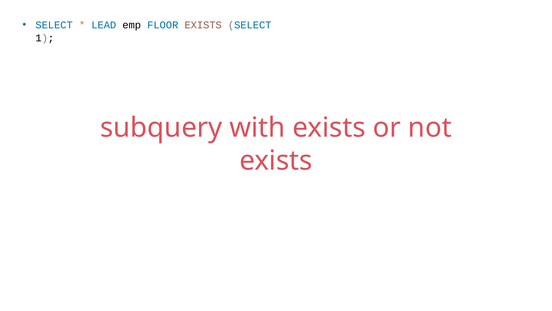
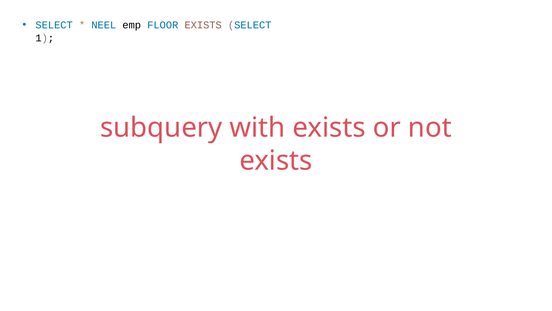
LEAD: LEAD -> NEEL
